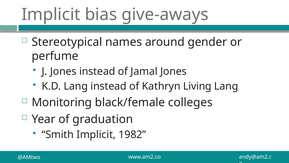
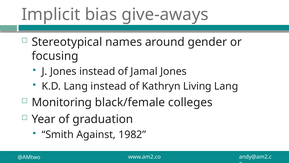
perfume: perfume -> focusing
Smith Implicit: Implicit -> Against
